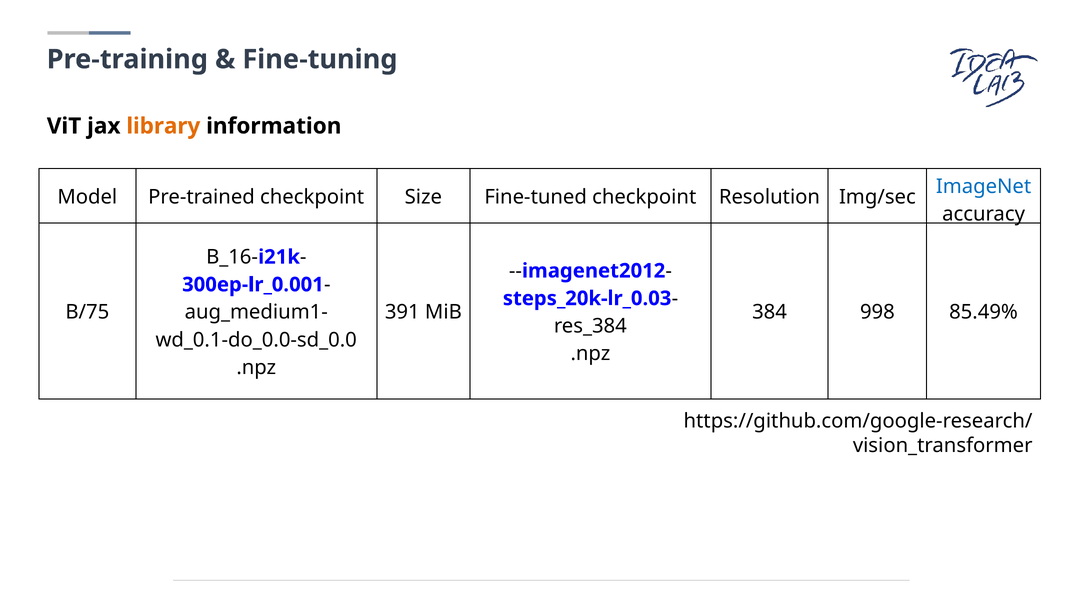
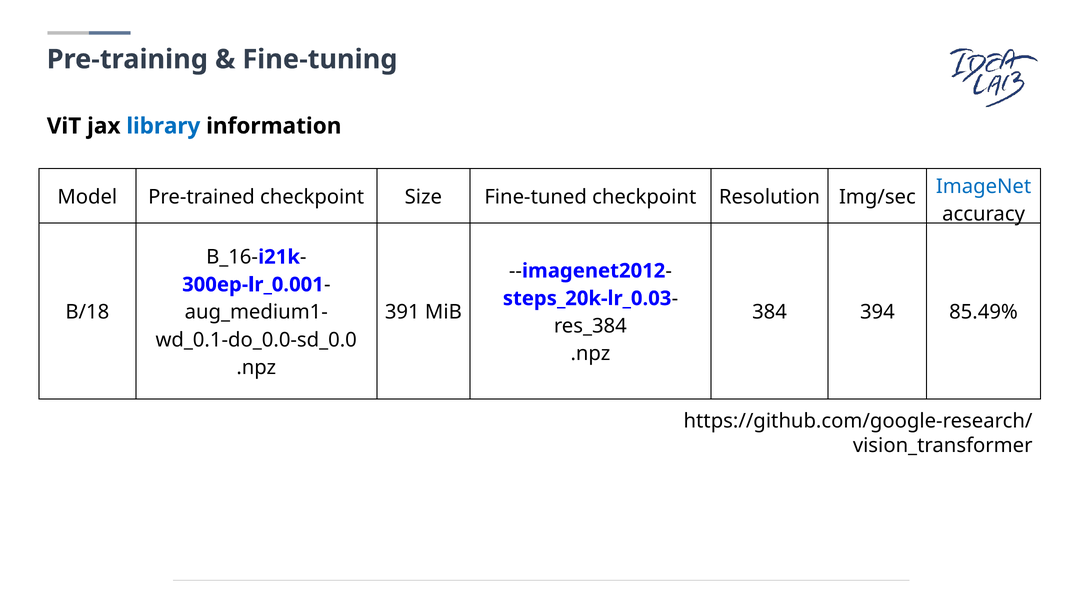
library colour: orange -> blue
B/75: B/75 -> B/18
998: 998 -> 394
